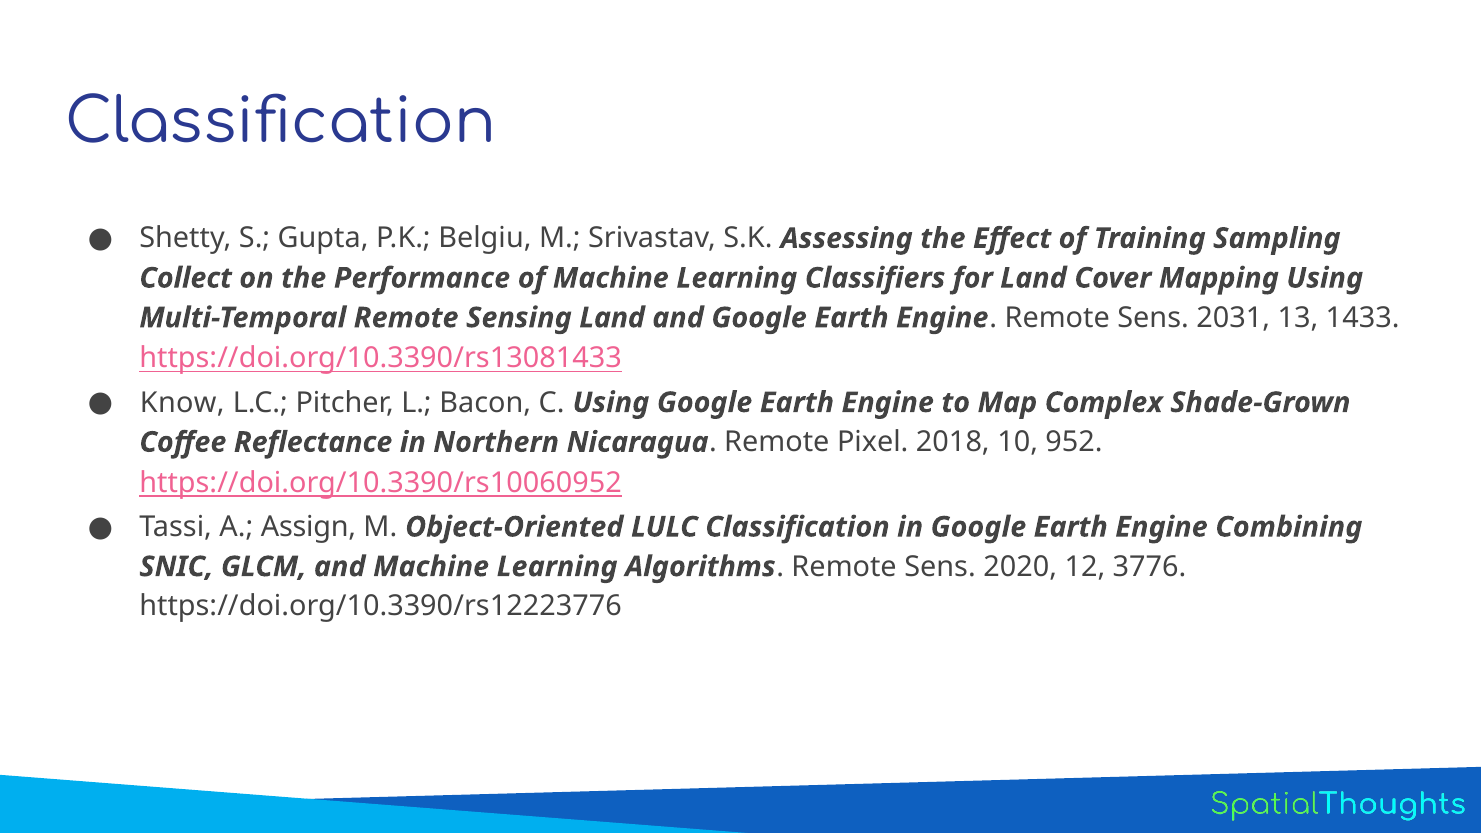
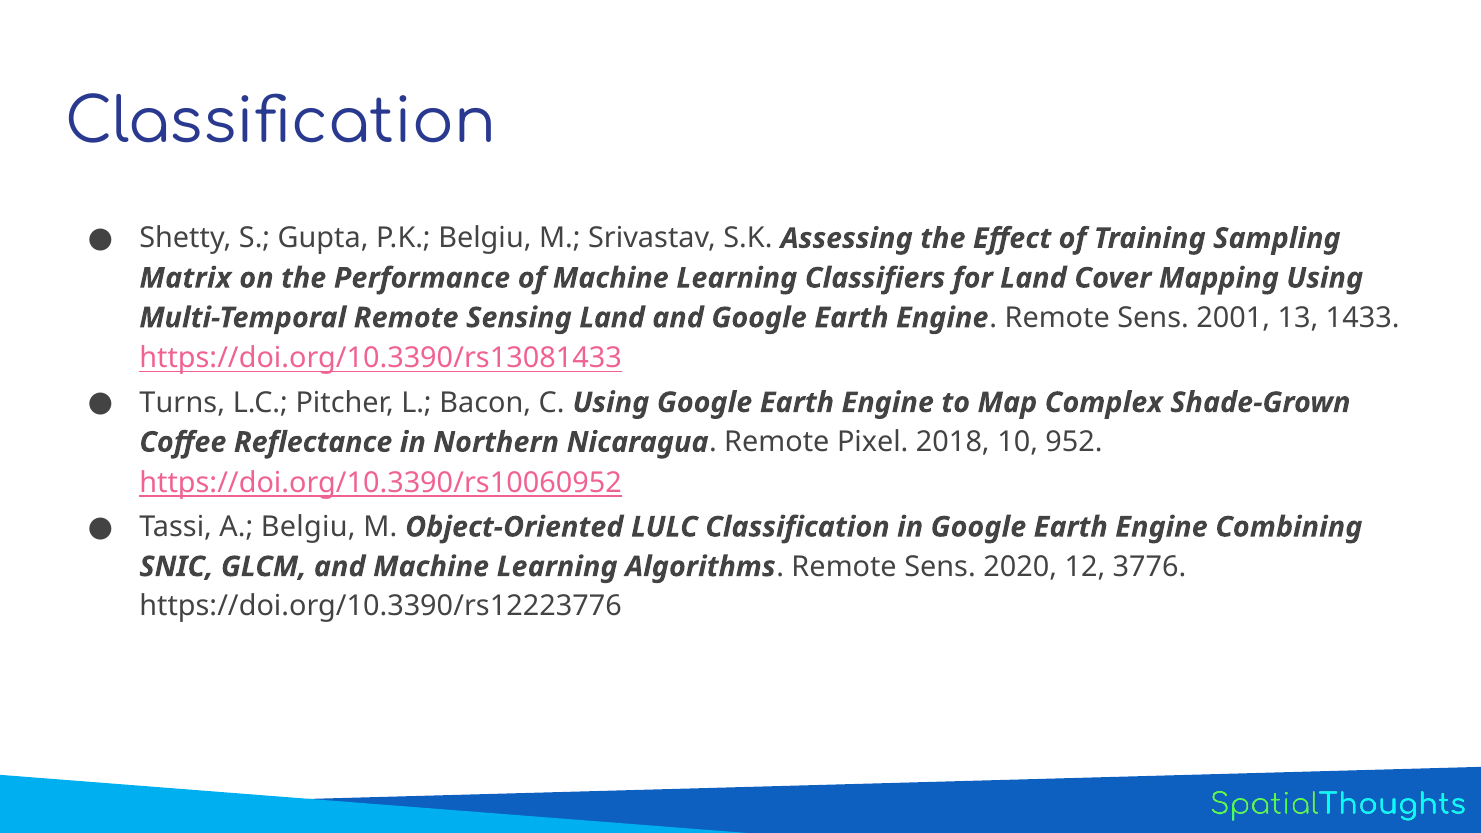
Collect: Collect -> Matrix
2031: 2031 -> 2001
Know: Know -> Turns
A Assign: Assign -> Belgiu
